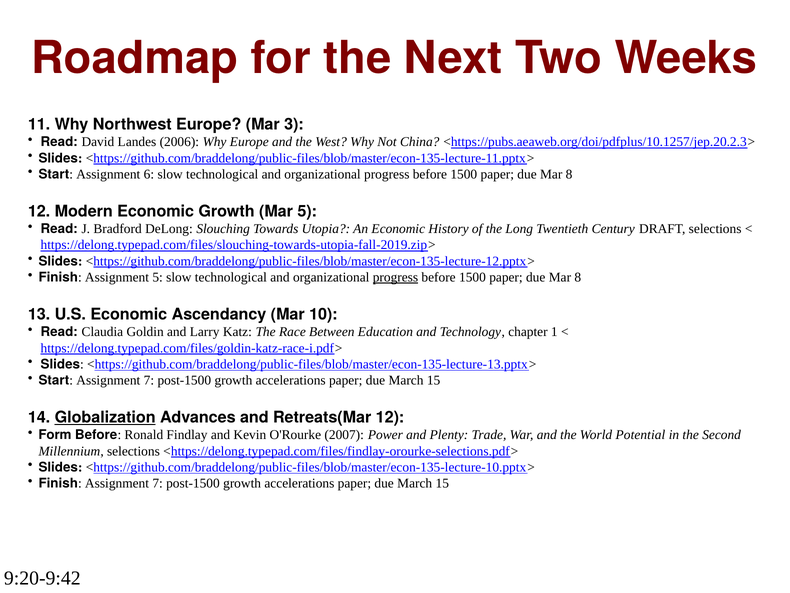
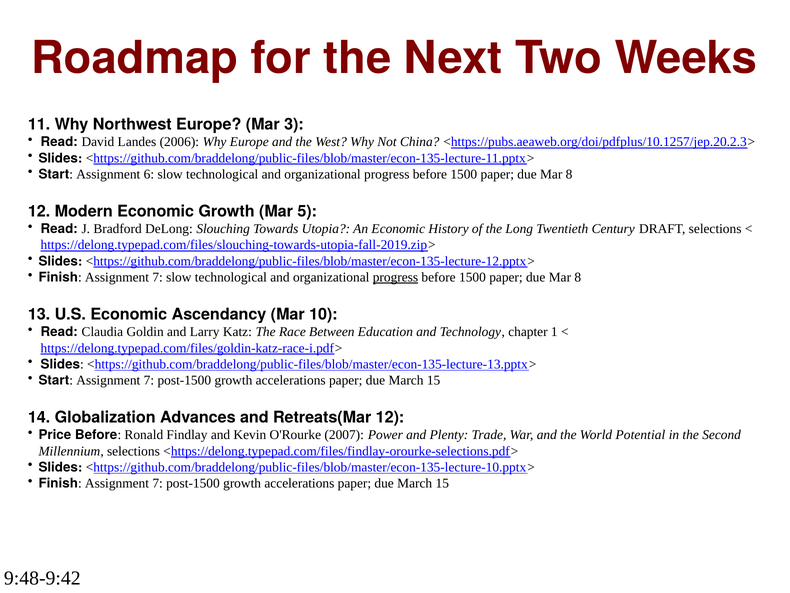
5 at (158, 277): 5 -> 7
Globalization underline: present -> none
Form: Form -> Price
9:20-9:42: 9:20-9:42 -> 9:48-9:42
